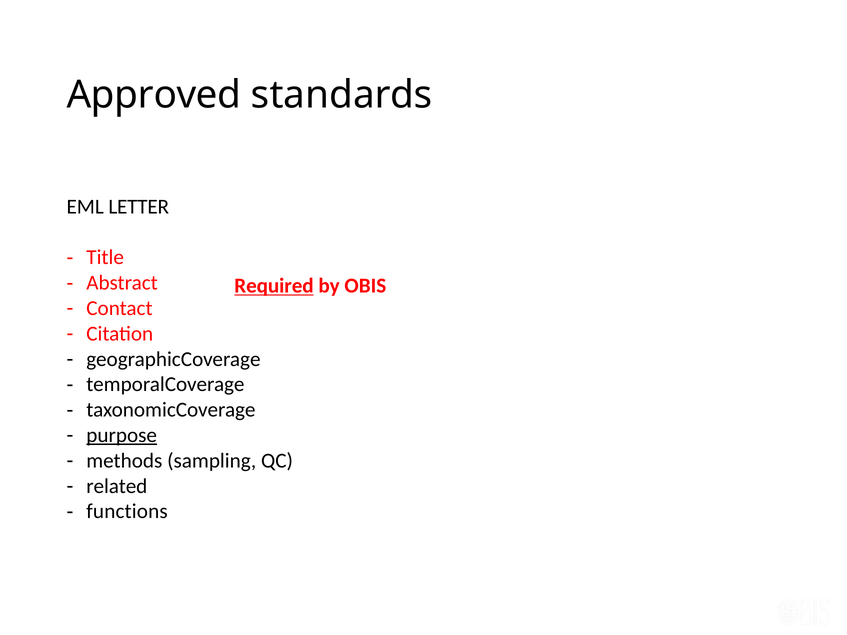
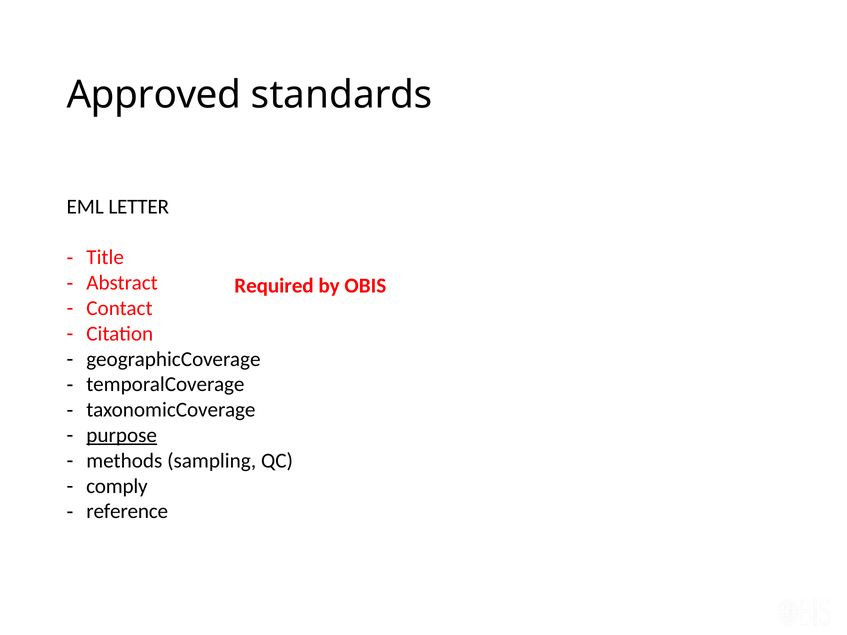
Required underline: present -> none
related: related -> comply
functions: functions -> reference
